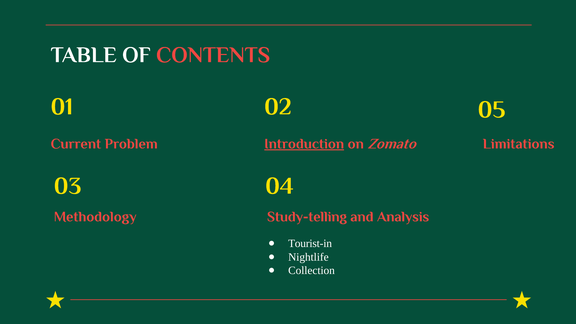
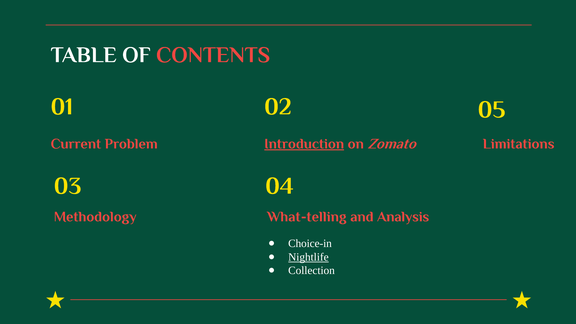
Study-telling: Study-telling -> What-telling
Tourist-in: Tourist-in -> Choice-in
Nightlife underline: none -> present
